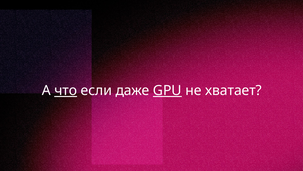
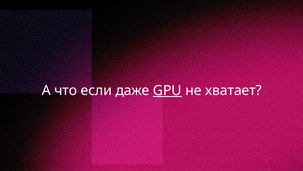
что underline: present -> none
